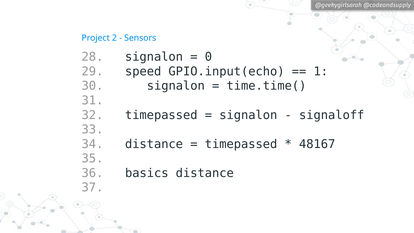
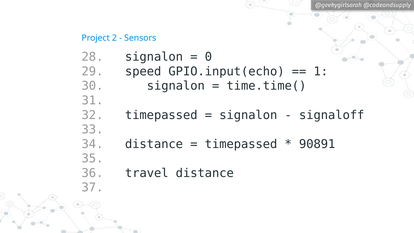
48167: 48167 -> 90891
basics: basics -> travel
